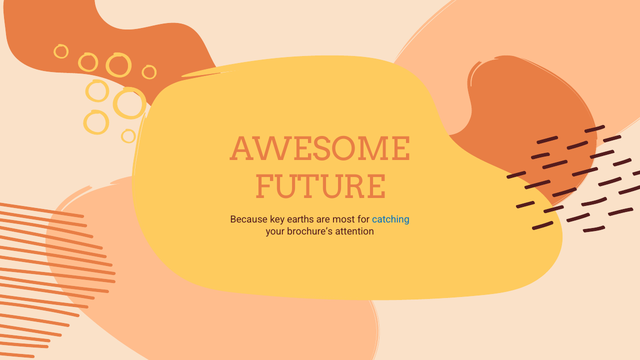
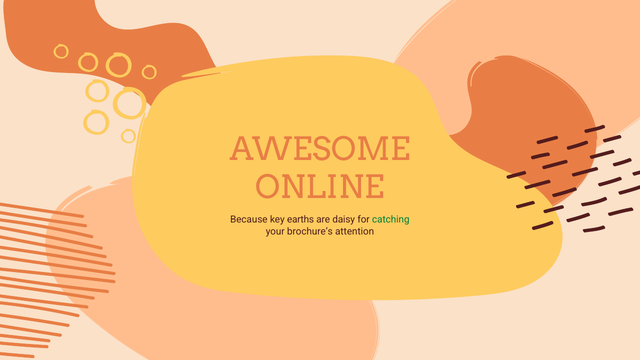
FUTURE: FUTURE -> ONLINE
most: most -> daisy
catching colour: blue -> green
